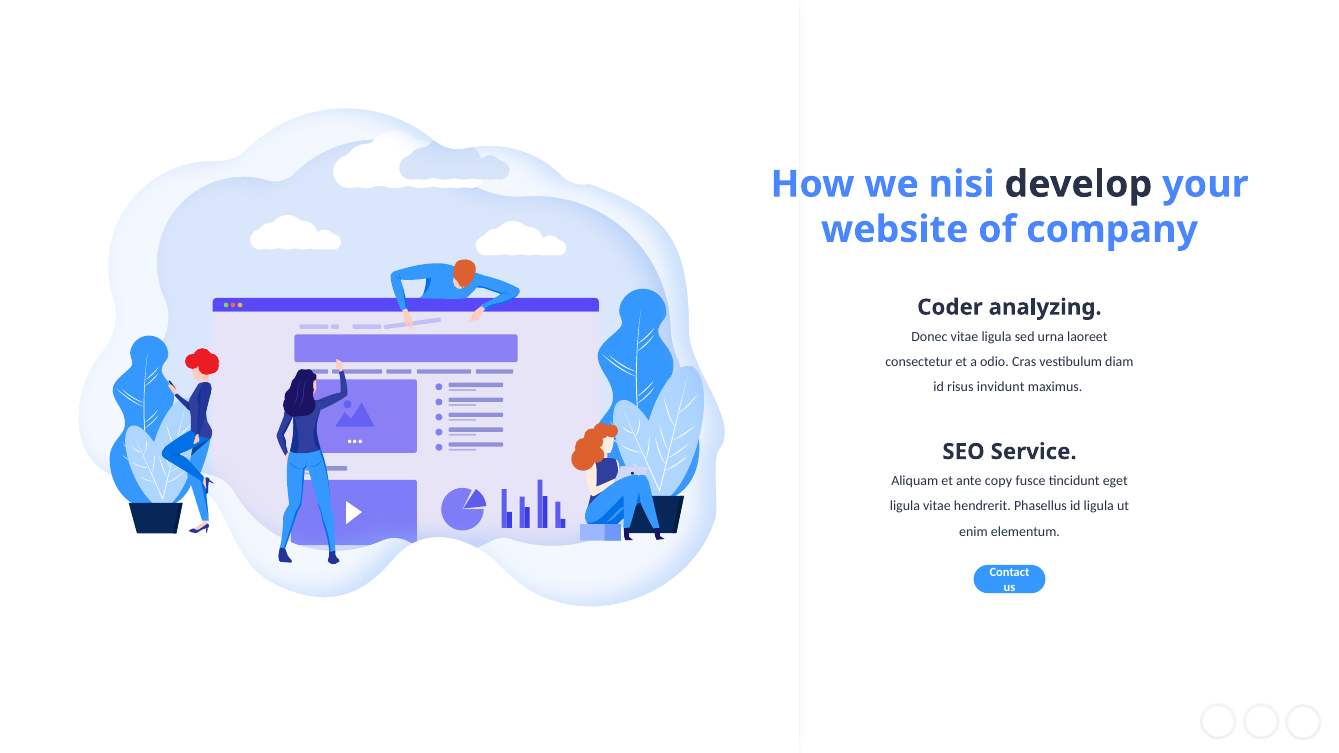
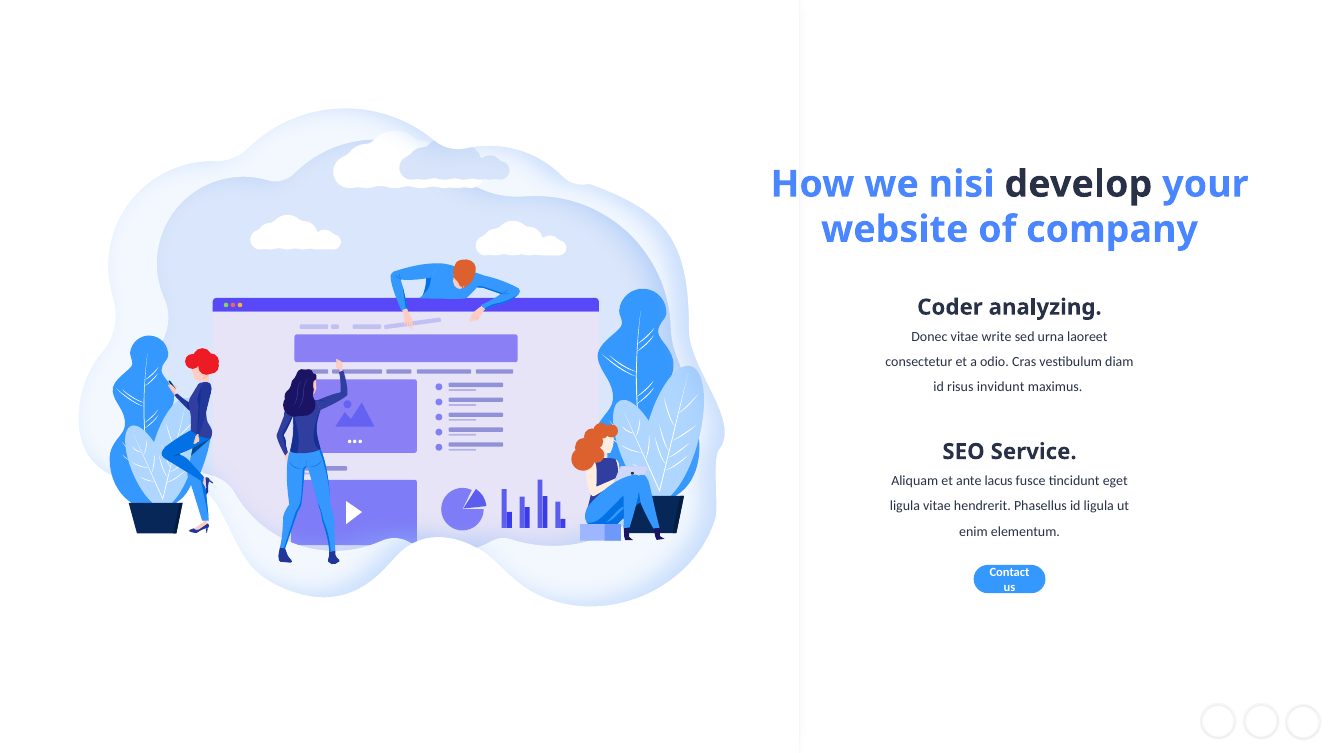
vitae ligula: ligula -> write
copy: copy -> lacus
